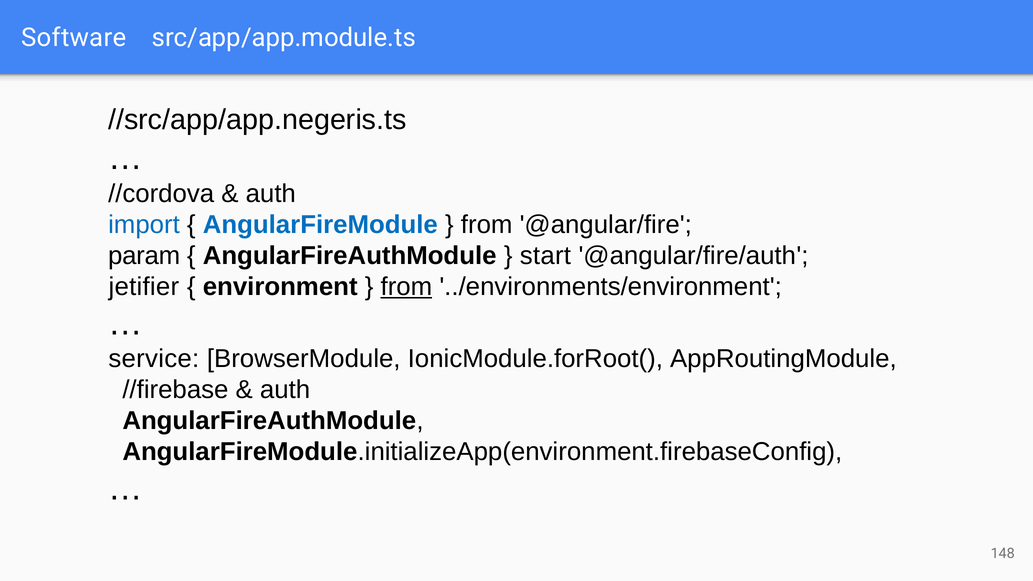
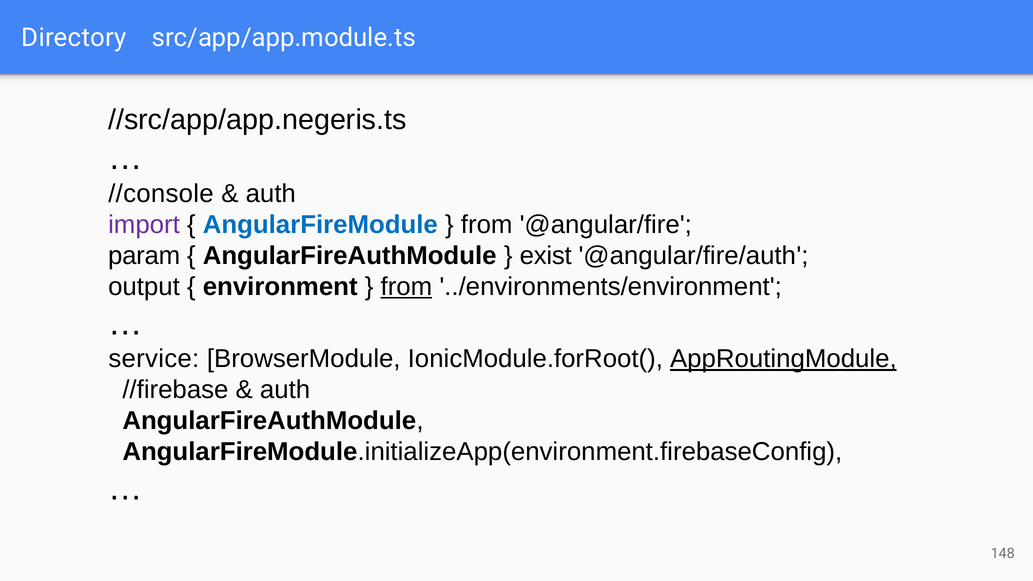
Software: Software -> Directory
//cordova: //cordova -> //console
import colour: blue -> purple
start: start -> exist
jetifier: jetifier -> output
AppRoutingModule underline: none -> present
